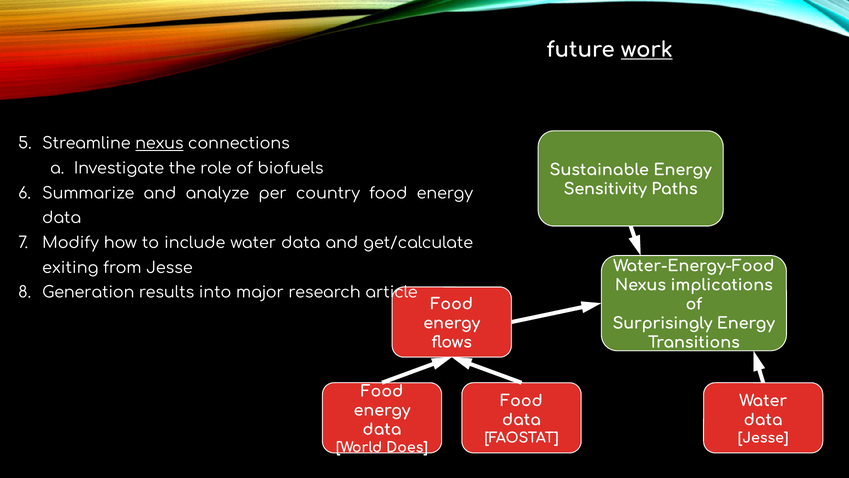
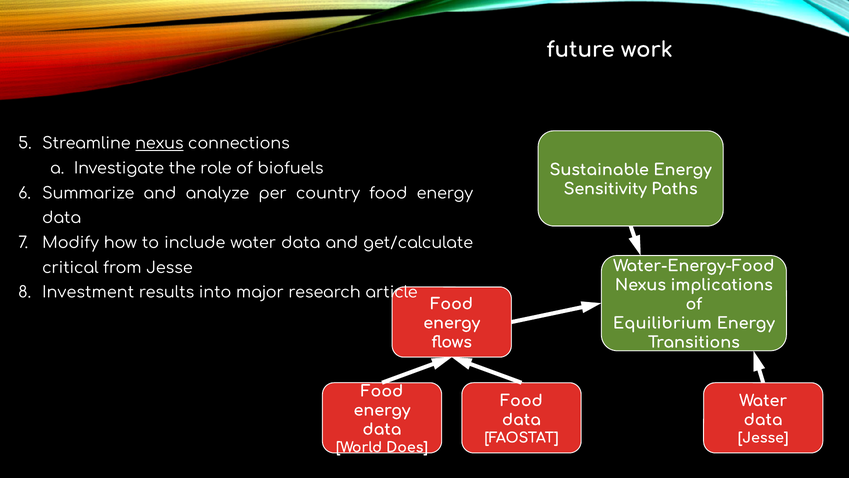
work underline: present -> none
exiting: exiting -> critical
Generation: Generation -> Investment
Surprisingly: Surprisingly -> Equilibrium
